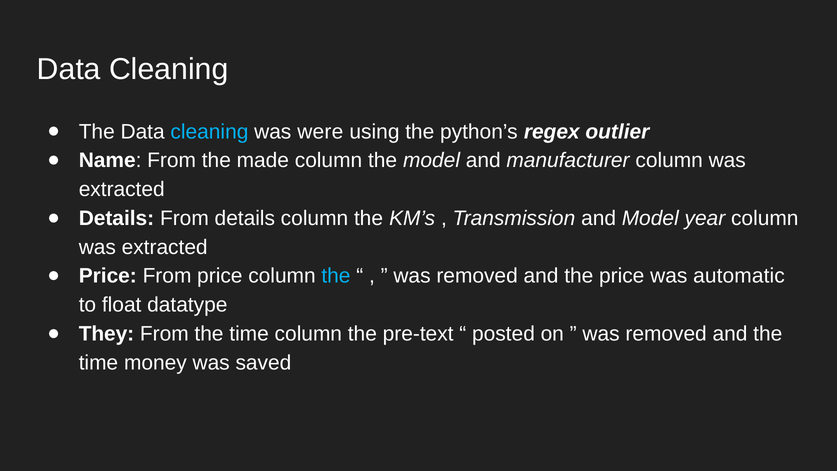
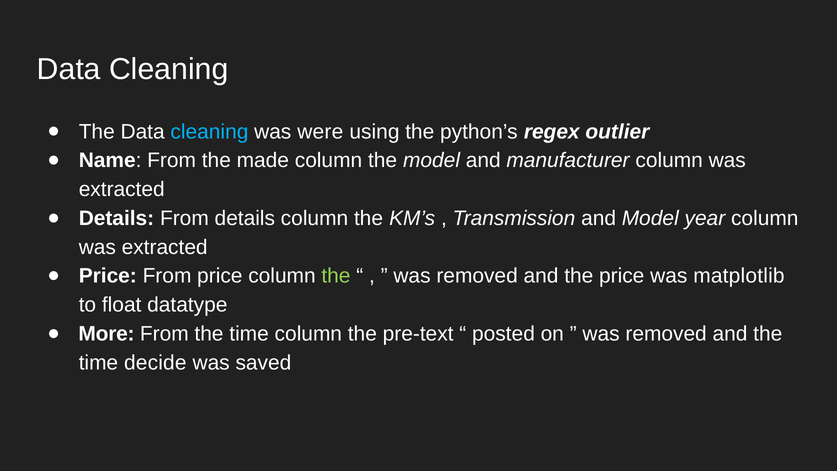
the at (336, 276) colour: light blue -> light green
automatic: automatic -> matplotlib
They: They -> More
money: money -> decide
